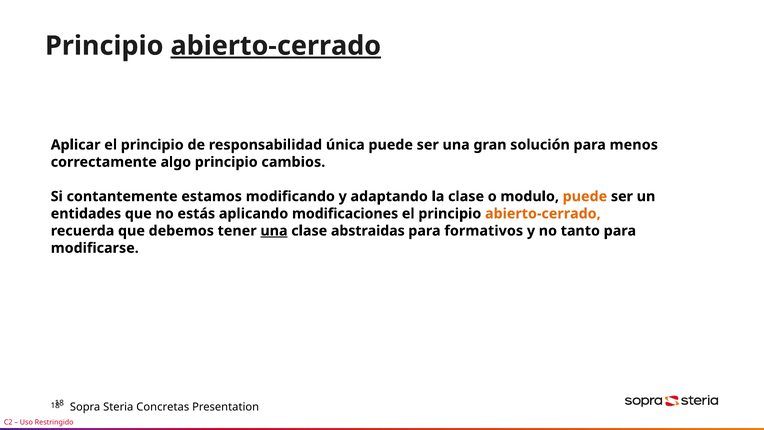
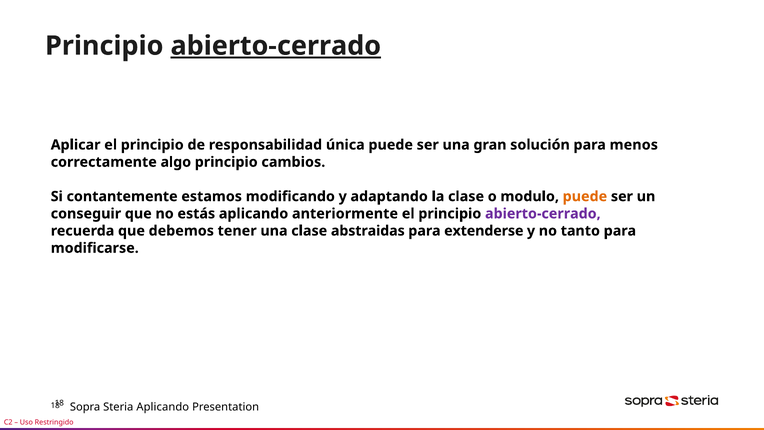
entidades: entidades -> conseguir
modificaciones: modificaciones -> anteriormente
abierto-cerrado at (543, 214) colour: orange -> purple
una at (274, 231) underline: present -> none
formativos: formativos -> extenderse
Steria Concretas: Concretas -> Aplicando
